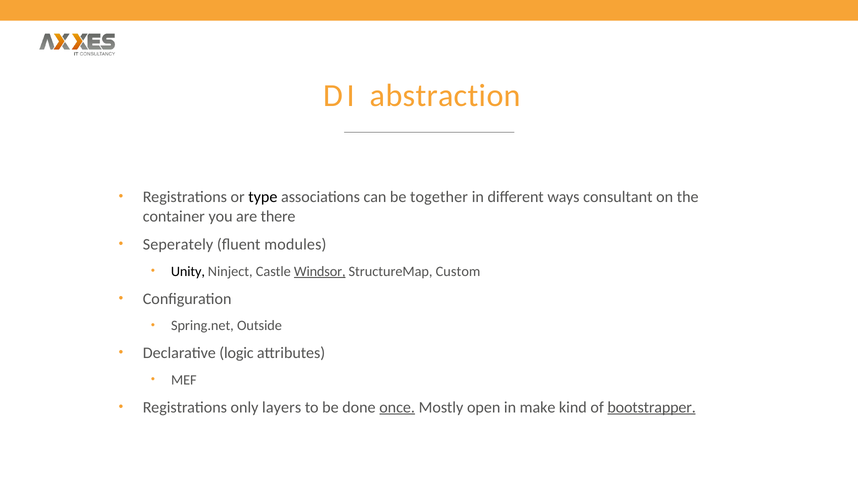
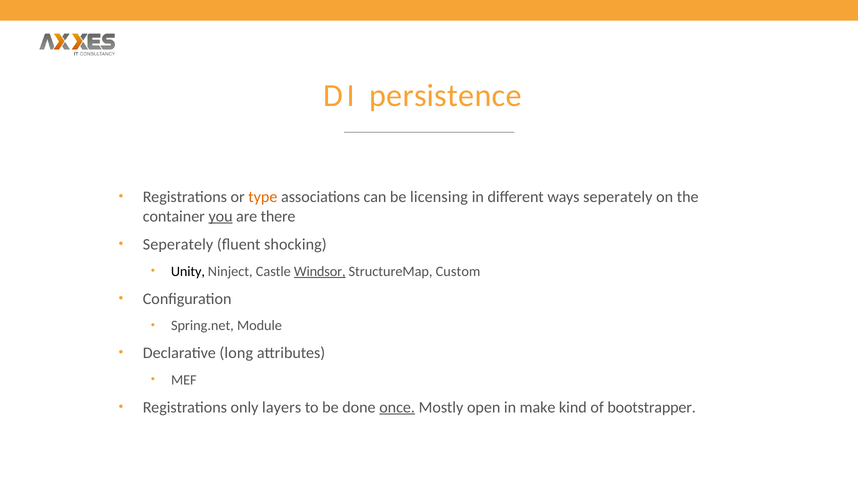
abstraction: abstraction -> persistence
type colour: black -> orange
together: together -> licensing
ways consultant: consultant -> seperately
you underline: none -> present
modules: modules -> shocking
Outside: Outside -> Module
logic: logic -> long
bootstrapper underline: present -> none
